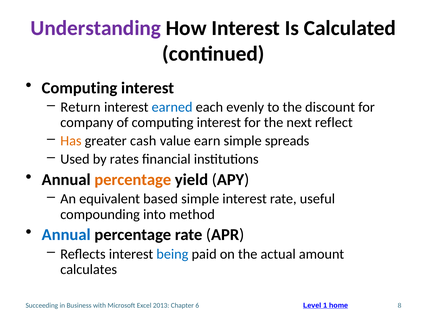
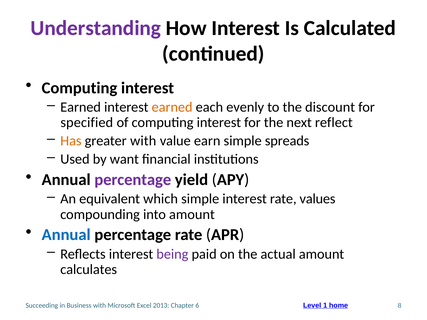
Return at (81, 107): Return -> Earned
earned at (172, 107) colour: blue -> orange
company: company -> specified
greater cash: cash -> with
rates: rates -> want
percentage at (133, 180) colour: orange -> purple
based: based -> which
useful: useful -> values
into method: method -> amount
being colour: blue -> purple
